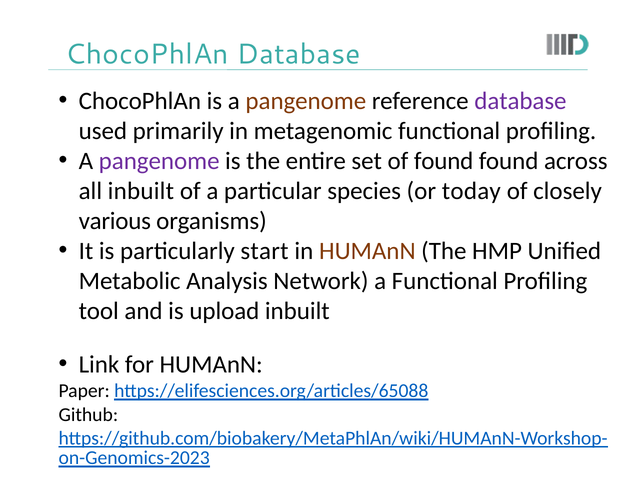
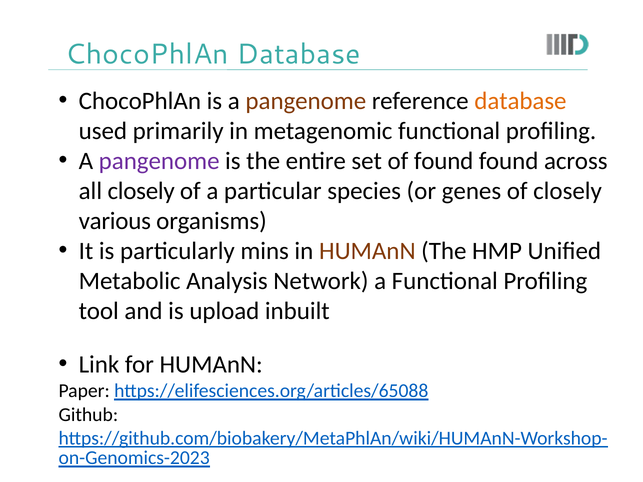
database at (520, 101) colour: purple -> orange
all inbuilt: inbuilt -> closely
today: today -> genes
start: start -> mins
